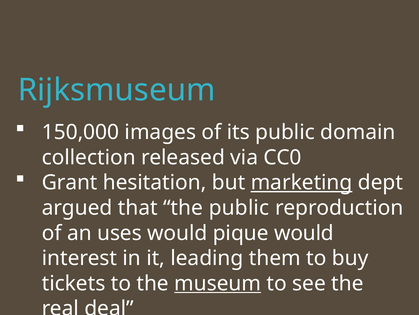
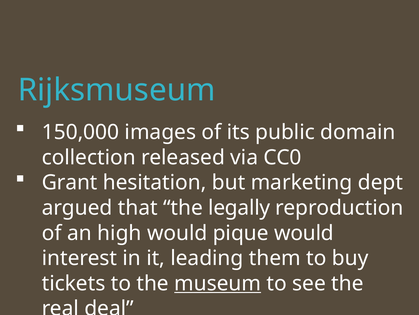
marketing underline: present -> none
the public: public -> legally
uses: uses -> high
